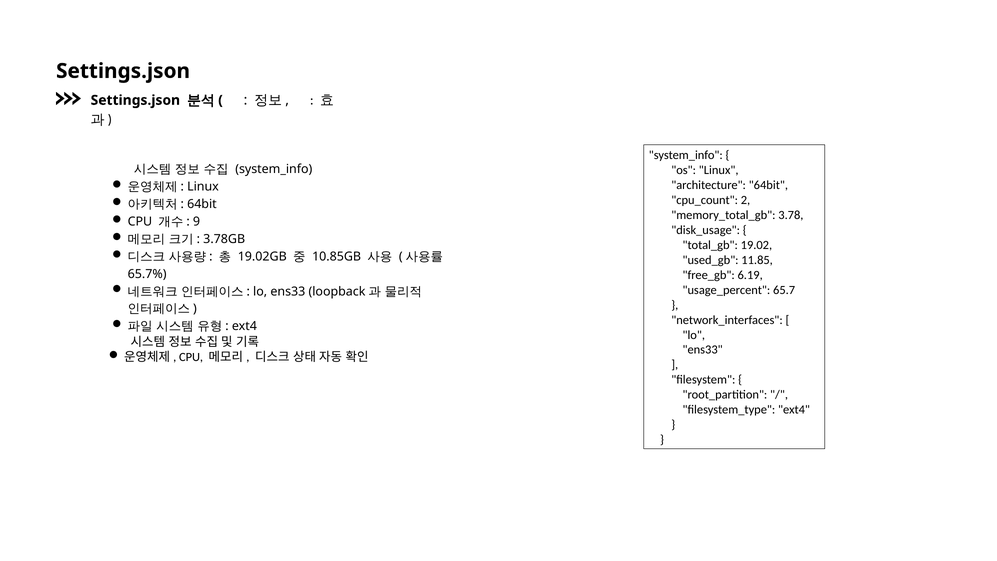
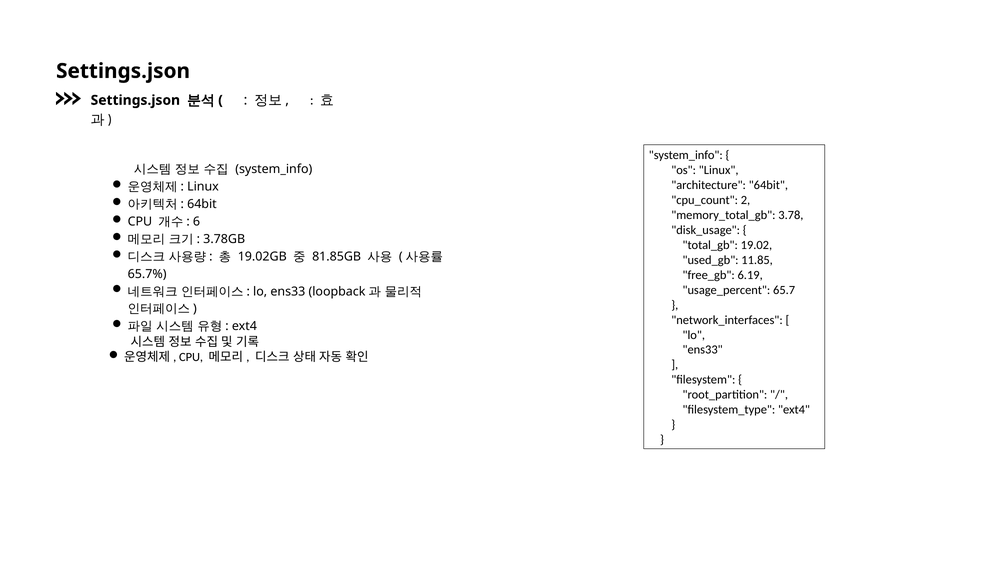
9: 9 -> 6
10.85GB: 10.85GB -> 81.85GB
